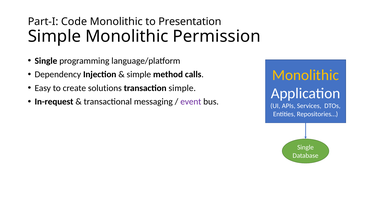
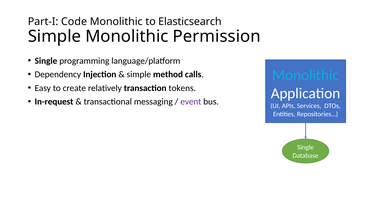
Presentation: Presentation -> Elasticsearch
Monolithic at (306, 75) colour: yellow -> light blue
solutions: solutions -> relatively
transaction simple: simple -> tokens
